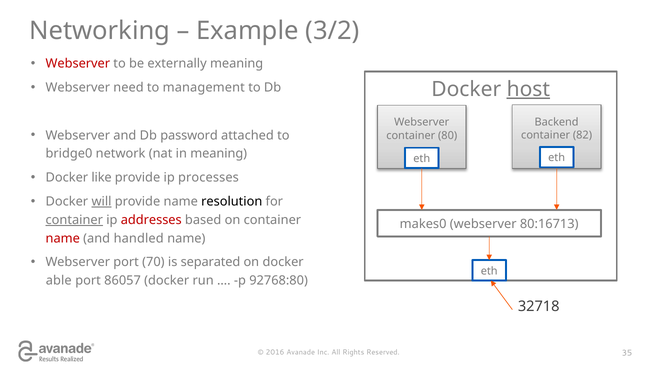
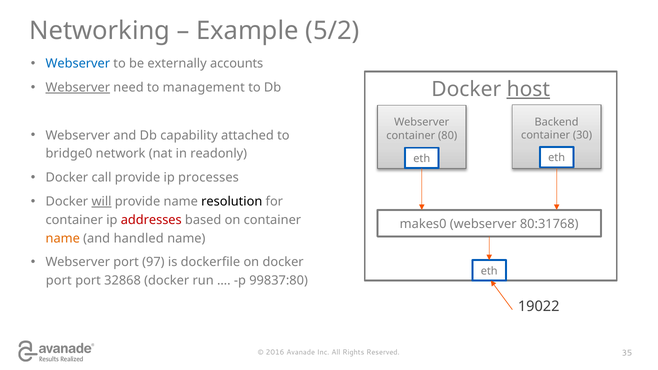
3/2: 3/2 -> 5/2
Webserver at (78, 64) colour: red -> blue
externally meaning: meaning -> accounts
Webserver at (78, 88) underline: none -> present
password: password -> capability
82: 82 -> 30
in meaning: meaning -> readonly
like: like -> call
container at (74, 220) underline: present -> none
80:16713: 80:16713 -> 80:31768
name at (63, 238) colour: red -> orange
70: 70 -> 97
separated: separated -> dockerfile
able at (59, 281): able -> port
86057: 86057 -> 32868
92768:80: 92768:80 -> 99837:80
32718: 32718 -> 19022
